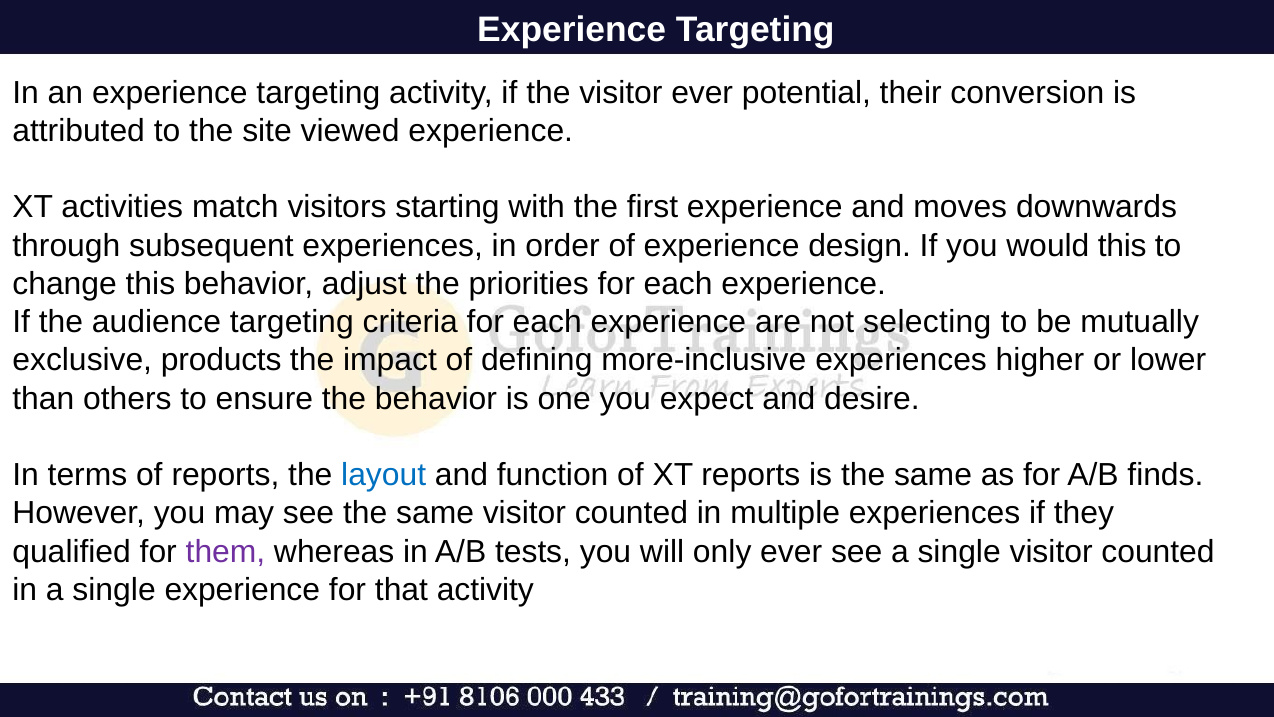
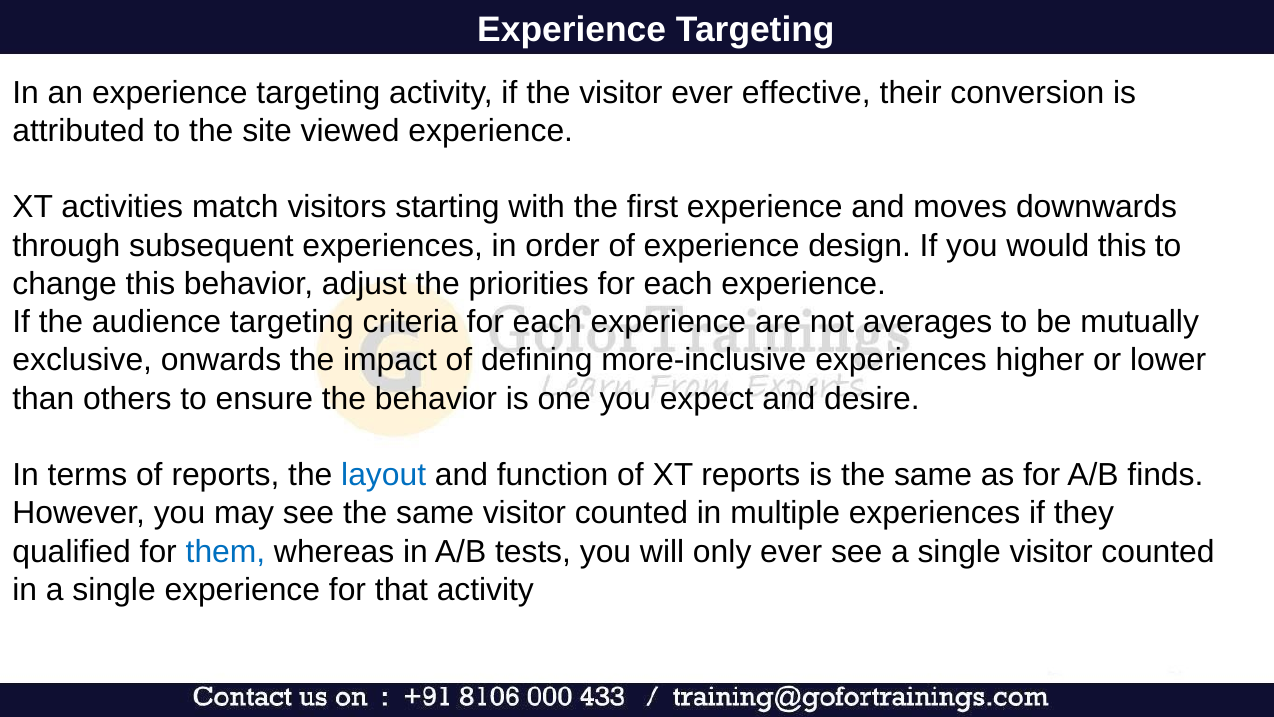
potential: potential -> effective
selecting: selecting -> averages
products: products -> onwards
them colour: purple -> blue
